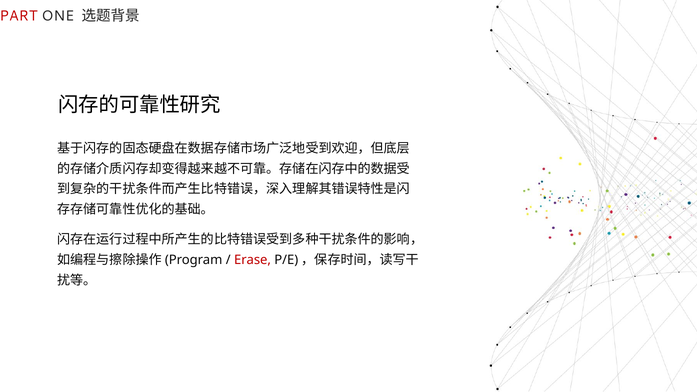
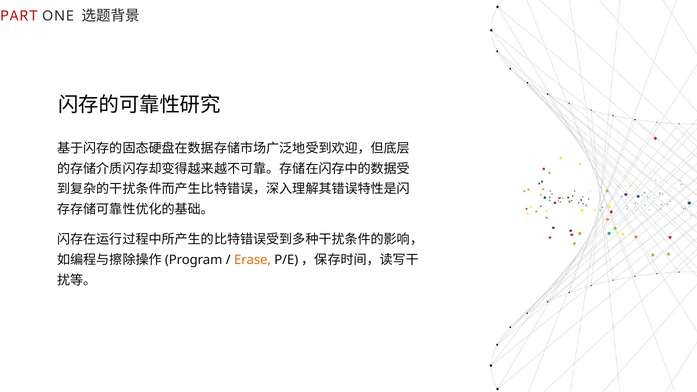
Erase colour: red -> orange
